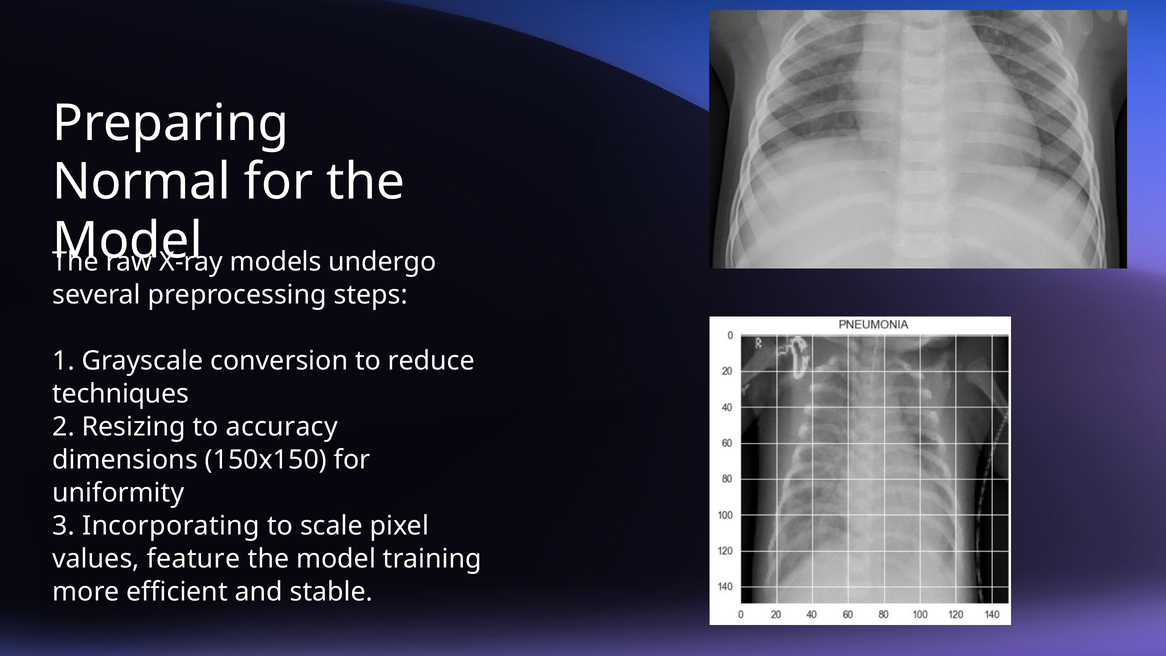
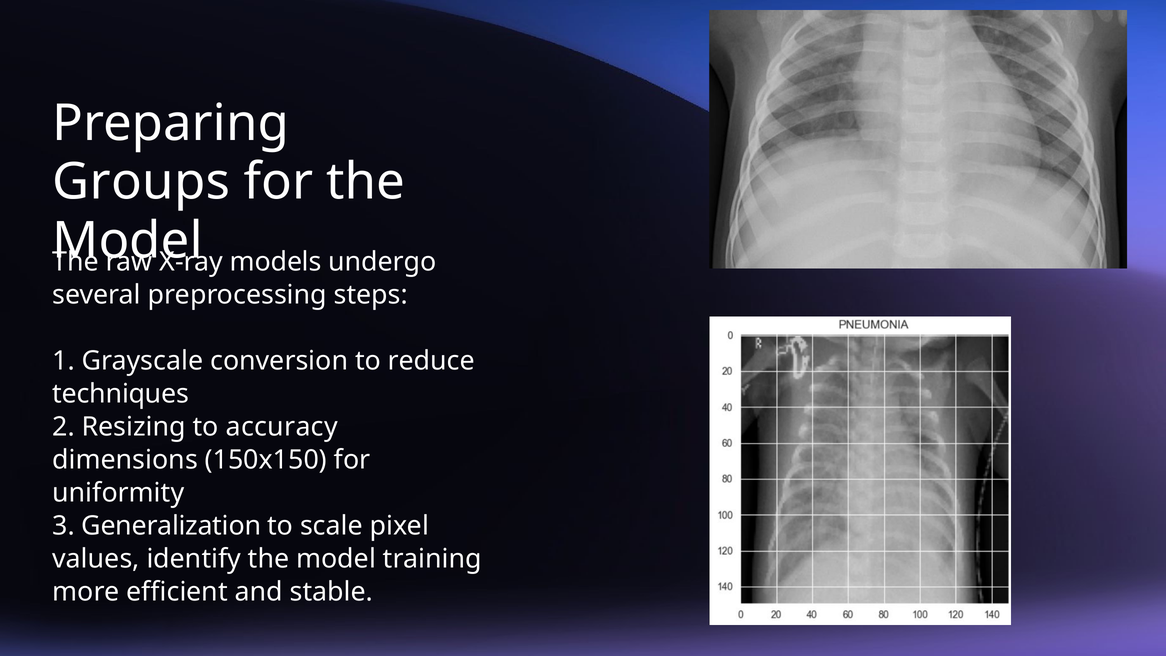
Normal: Normal -> Groups
Incorporating: Incorporating -> Generalization
feature: feature -> identify
